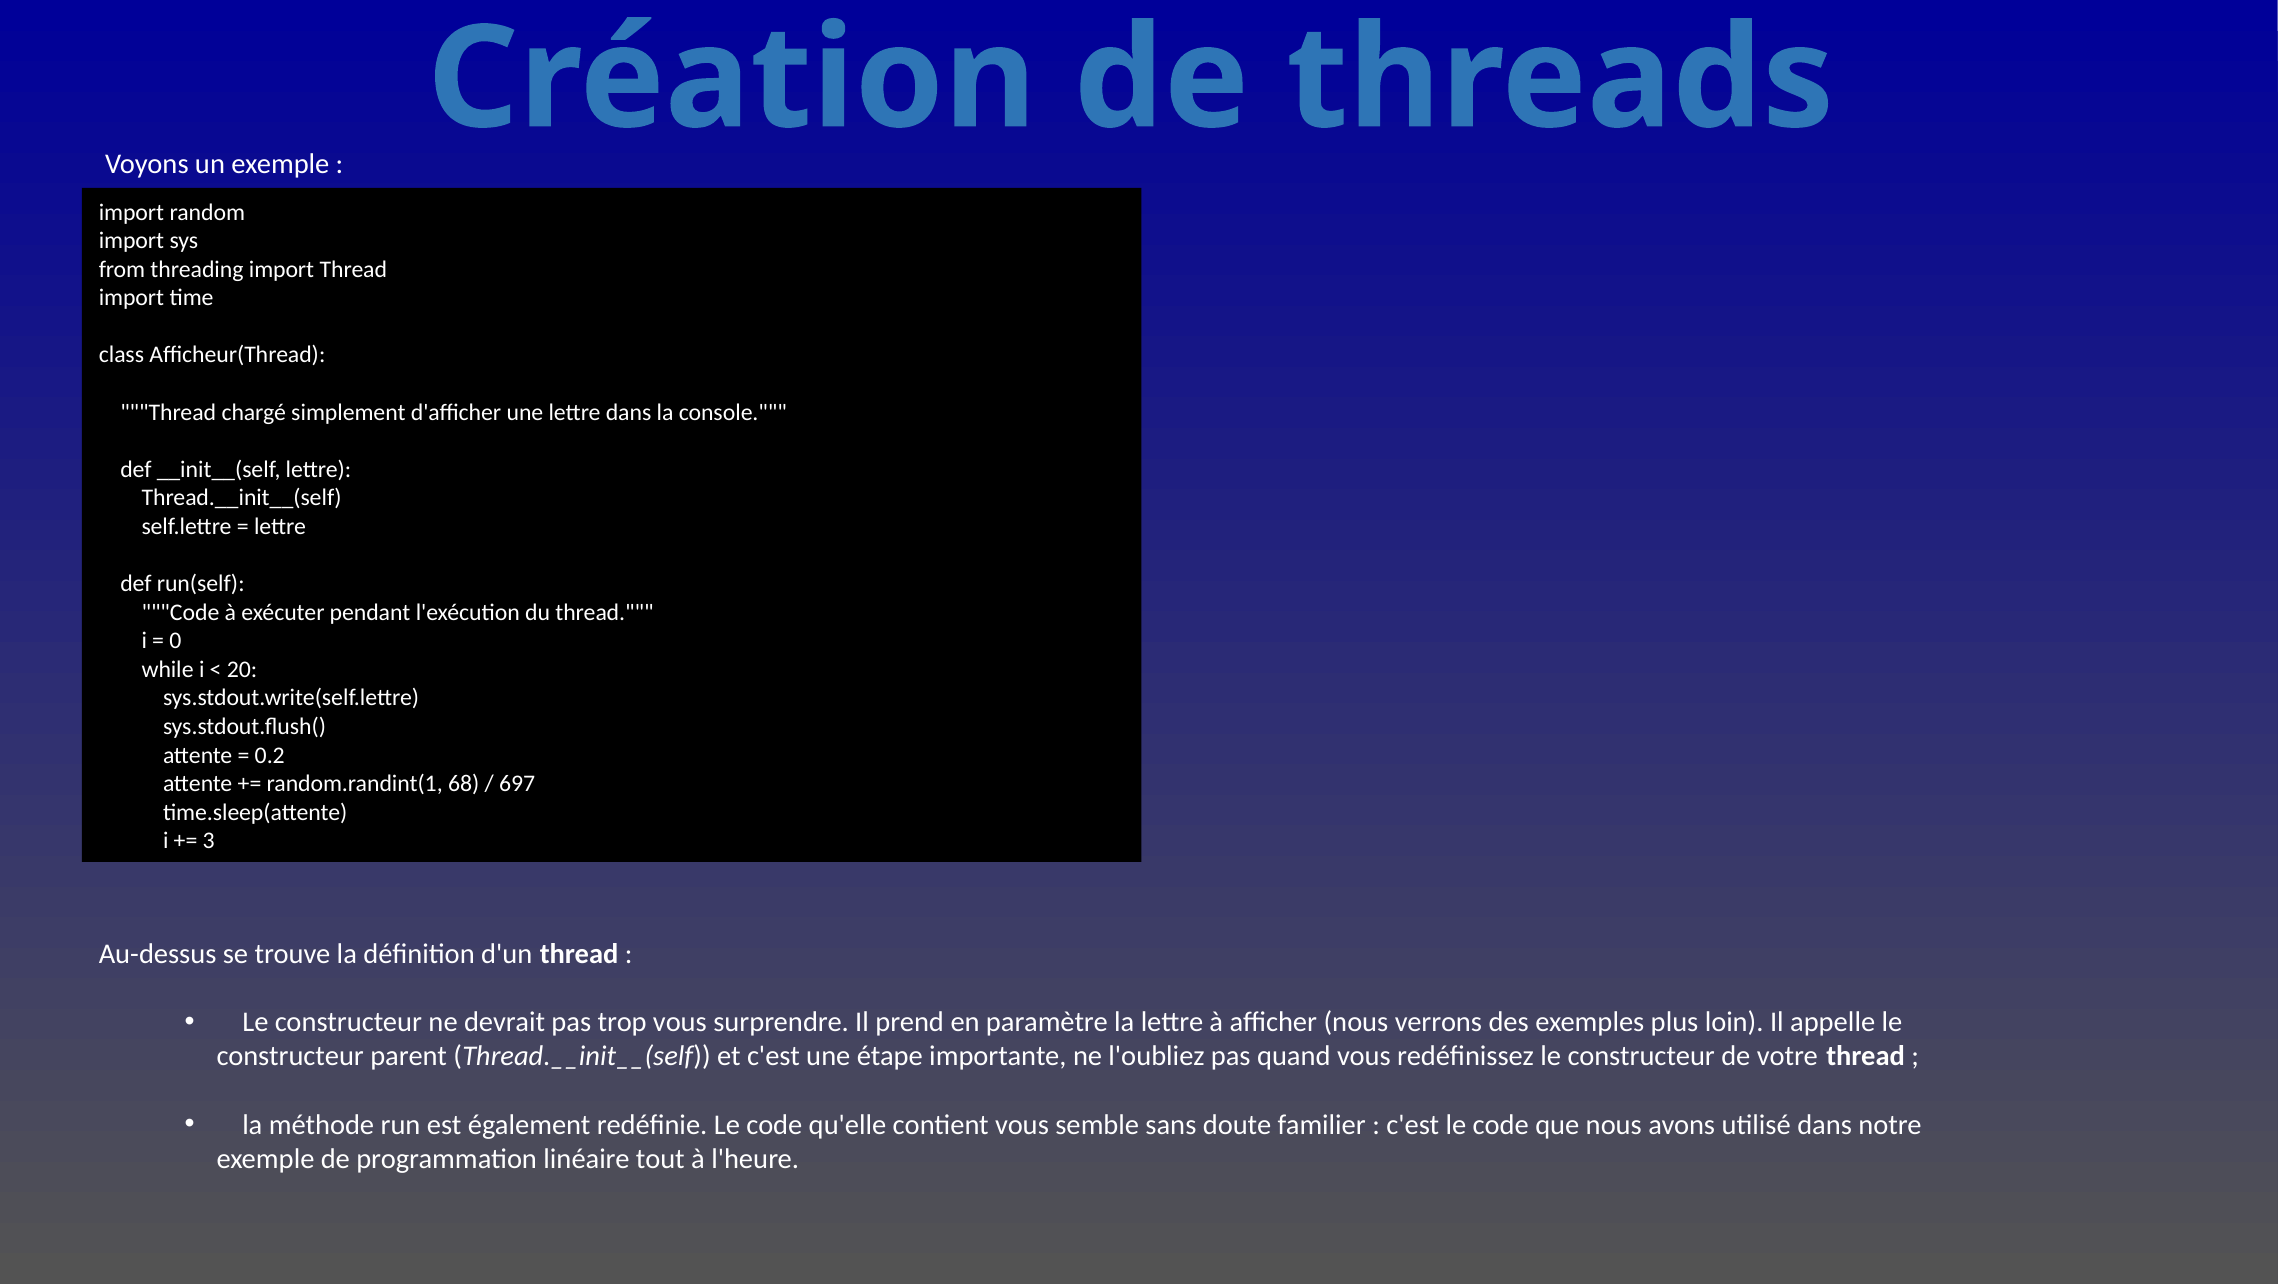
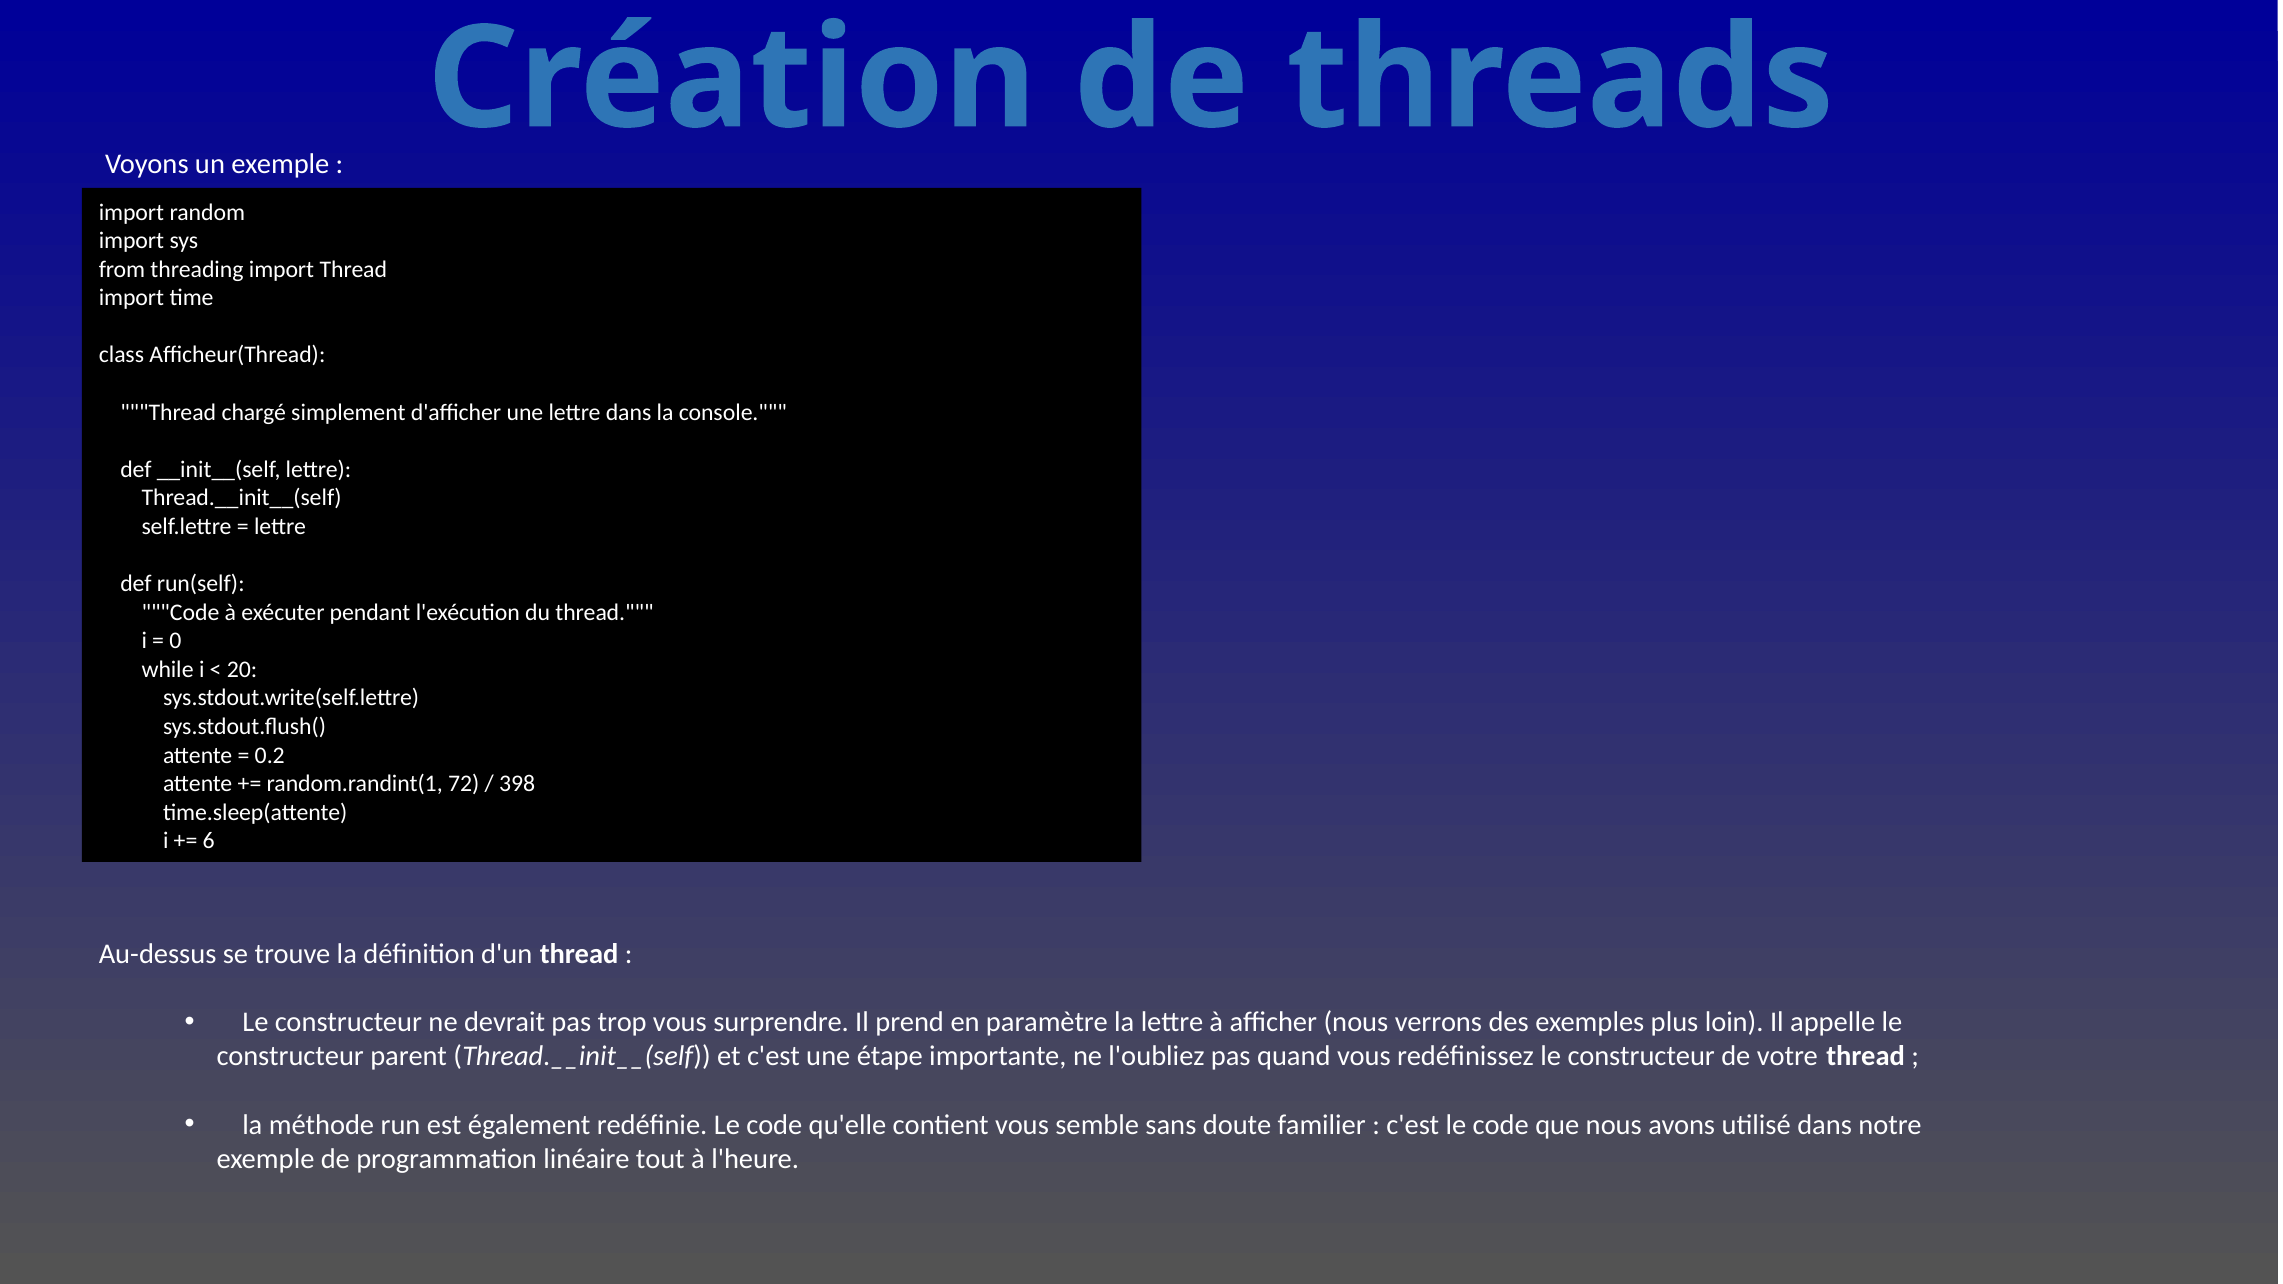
68: 68 -> 72
697: 697 -> 398
3: 3 -> 6
